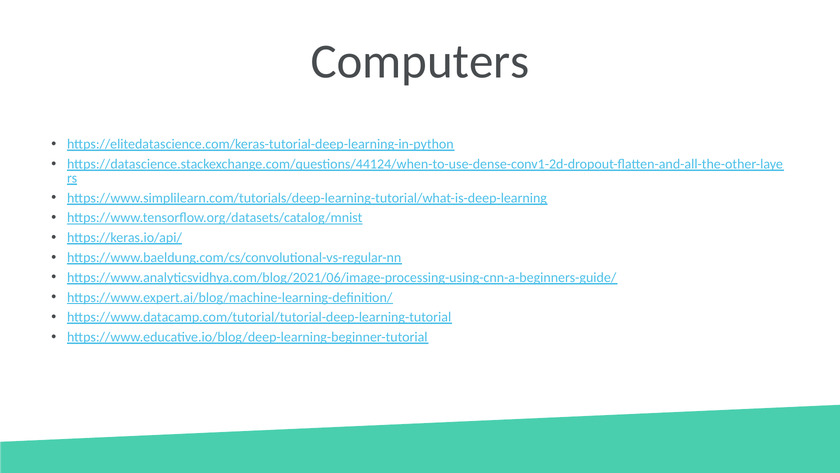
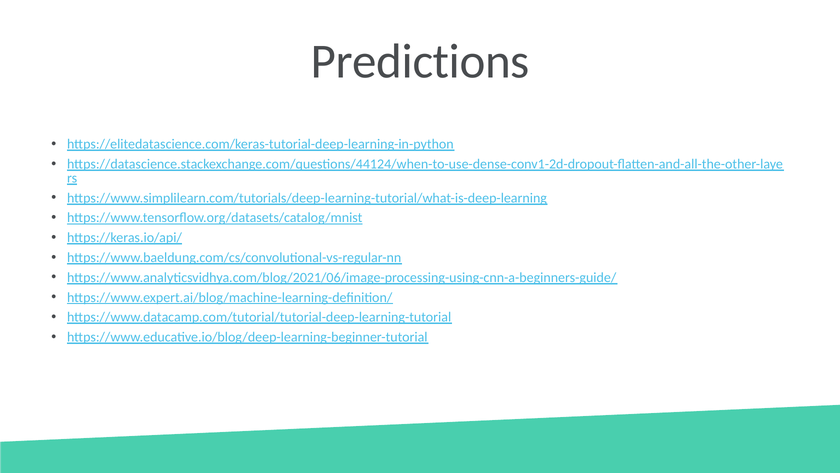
Computers: Computers -> Predictions
